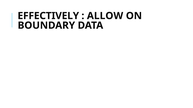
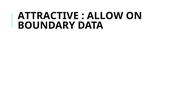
EFFECTIVELY: EFFECTIVELY -> ATTRACTIVE
